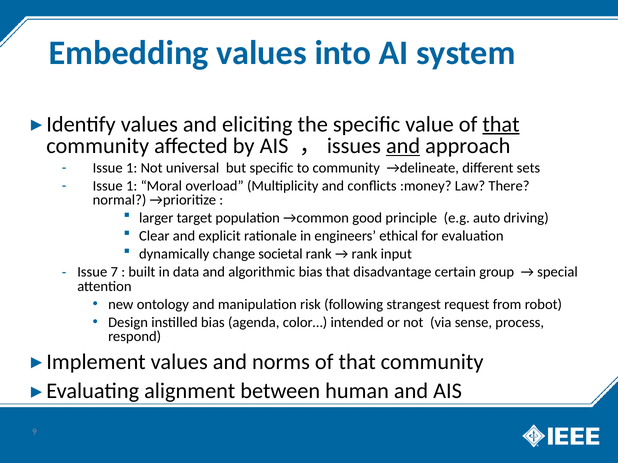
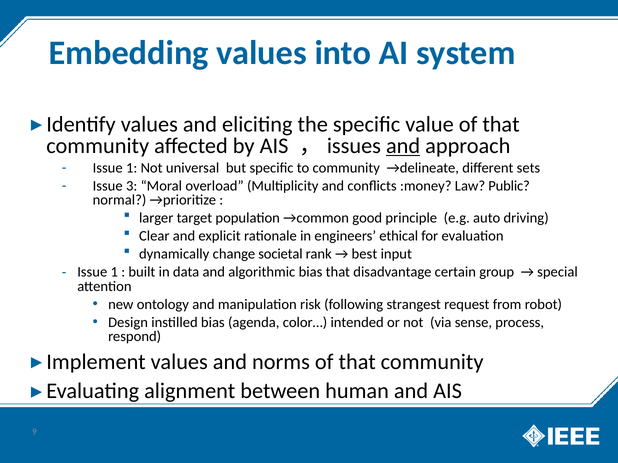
that at (501, 124) underline: present -> none
1 at (132, 186): 1 -> 3
There: There -> Public
rank at (365, 254): rank -> best
7 at (114, 272): 7 -> 1
